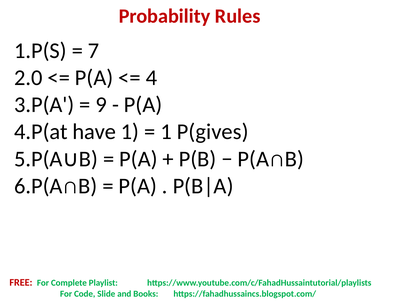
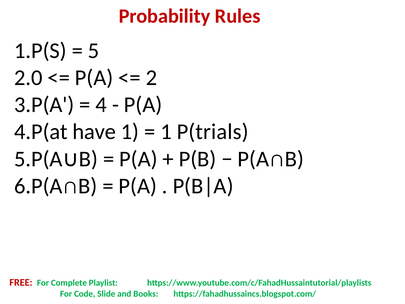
7: 7 -> 5
4: 4 -> 2
9: 9 -> 4
P(gives: P(gives -> P(trials
